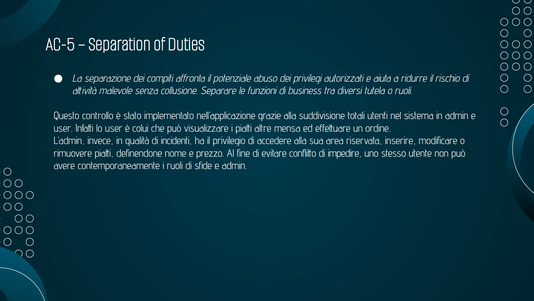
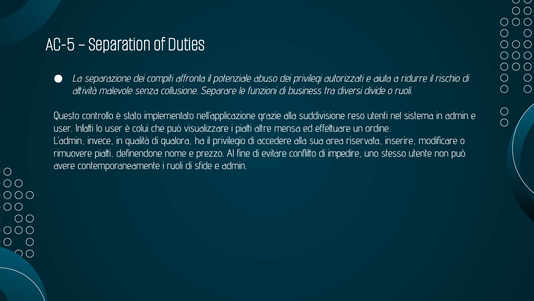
tutela: tutela -> divide
totali: totali -> reso
incidenti: incidenti -> qualora
